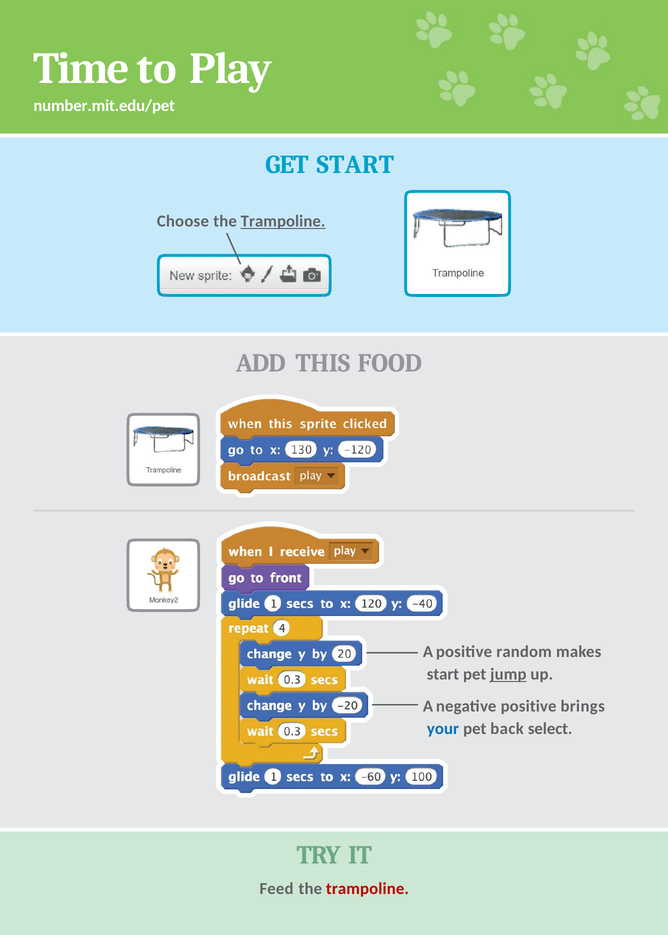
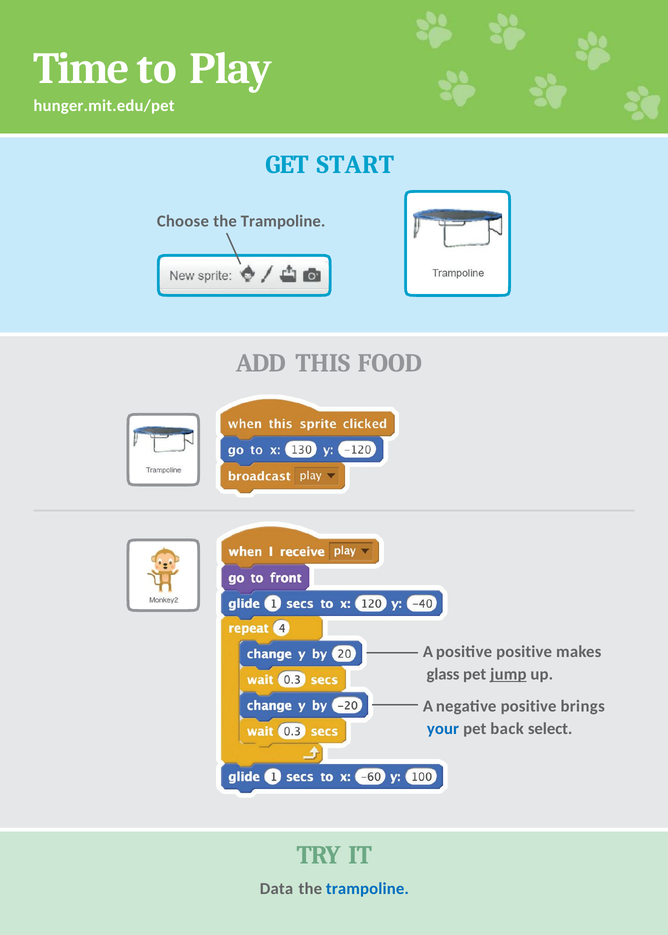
number.mit.edu/pet: number.mit.edu/pet -> hunger.mit.edu/pet
Trampoline at (283, 221) underline: present -> none
positive random: random -> positive
start at (443, 674): start -> glass
Feed: Feed -> Data
trampoline at (367, 889) colour: red -> blue
